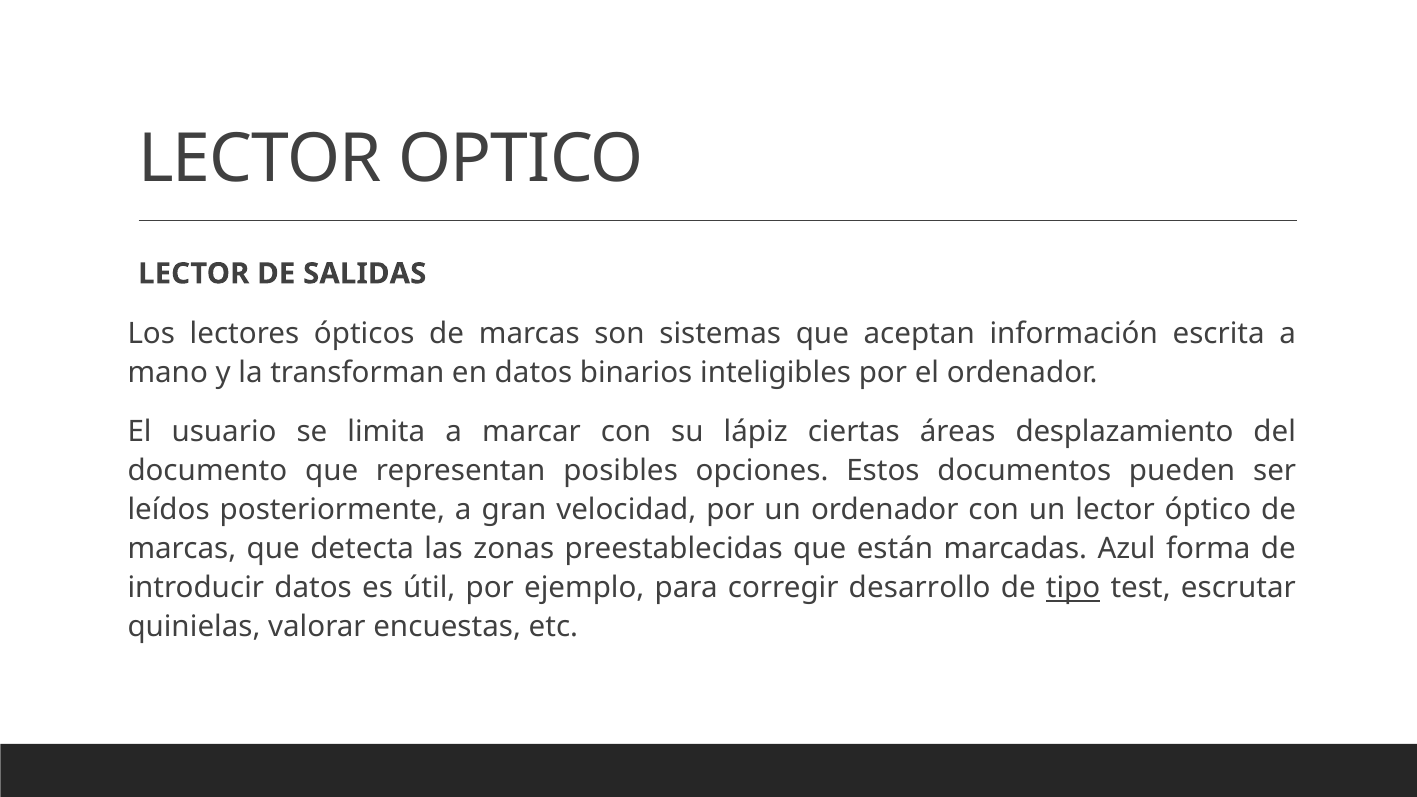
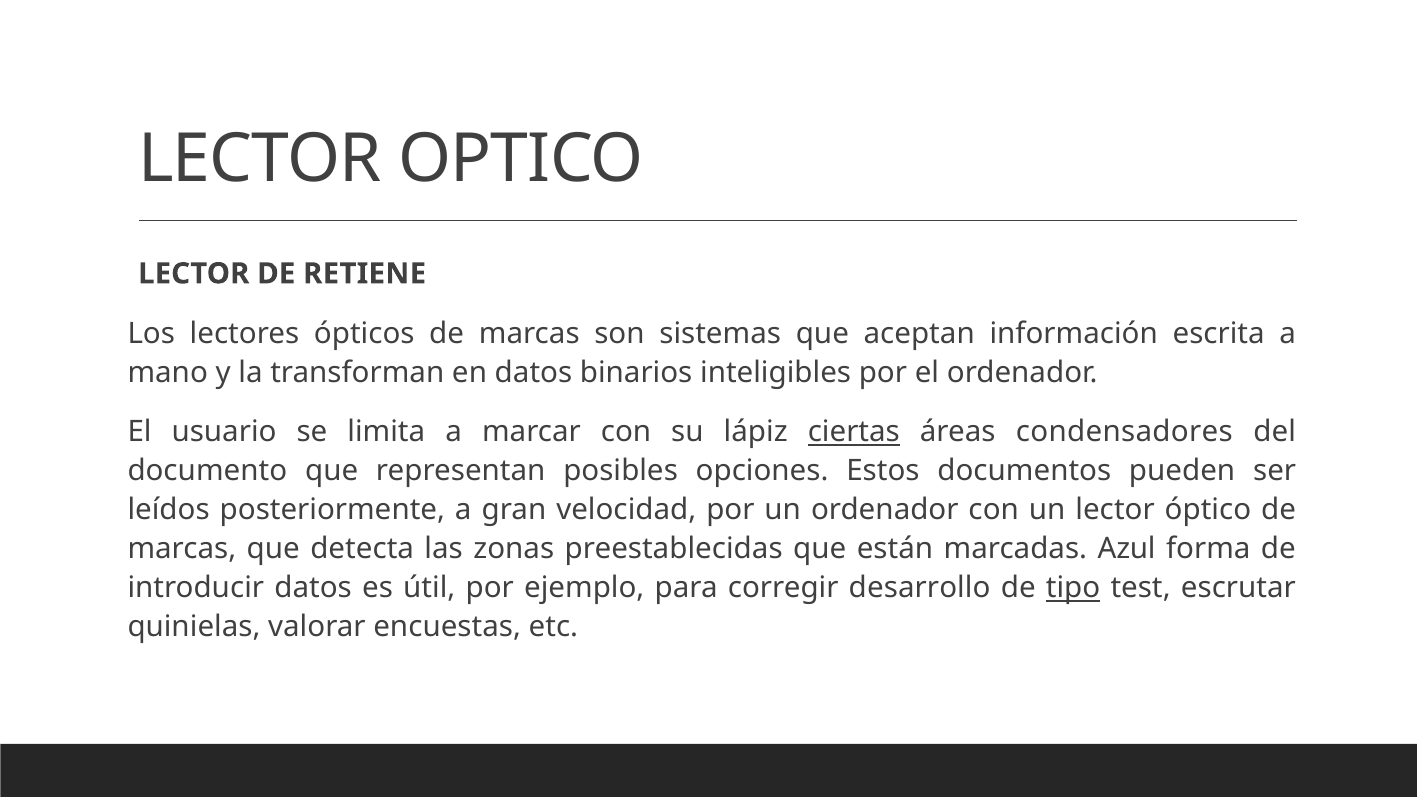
SALIDAS: SALIDAS -> RETIENE
ciertas underline: none -> present
desplazamiento: desplazamiento -> condensadores
